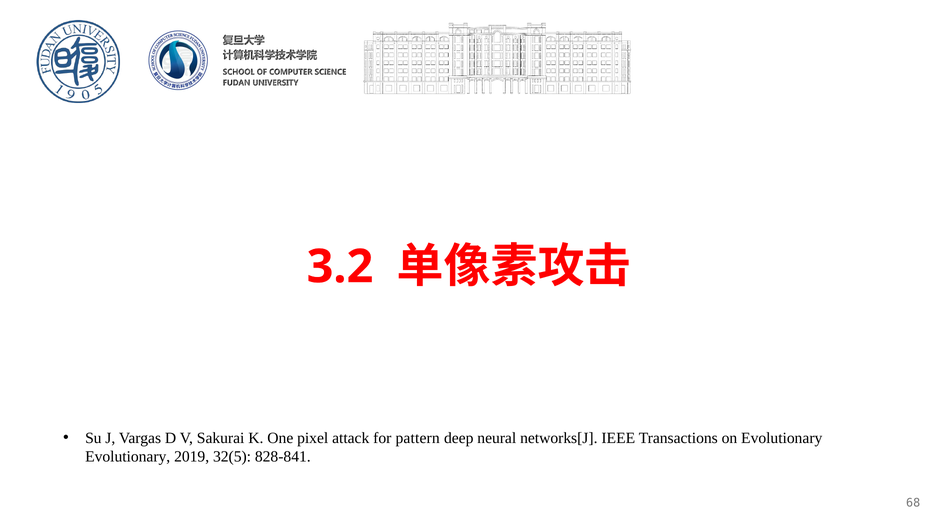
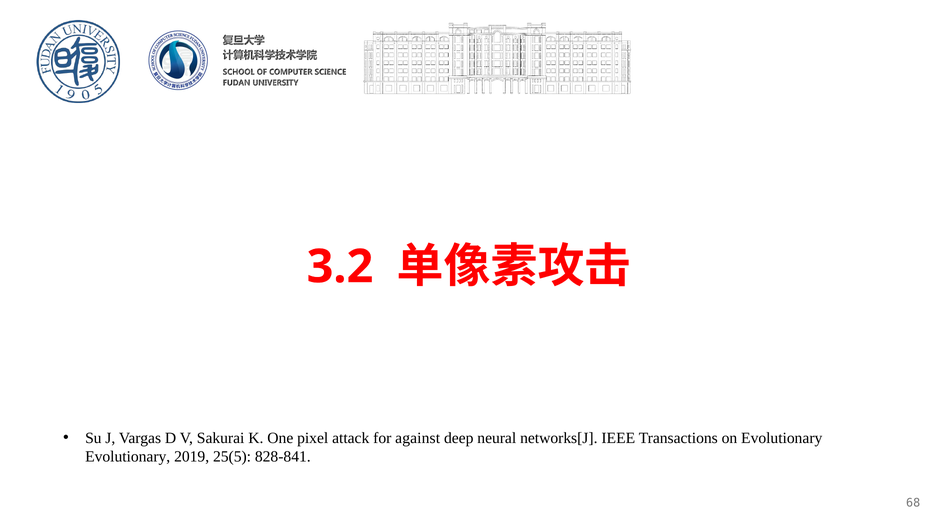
pattern: pattern -> against
32(5: 32(5 -> 25(5
